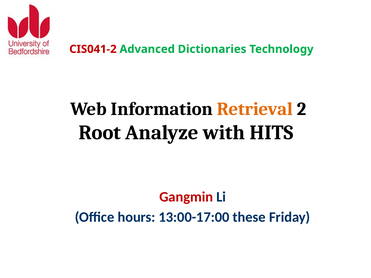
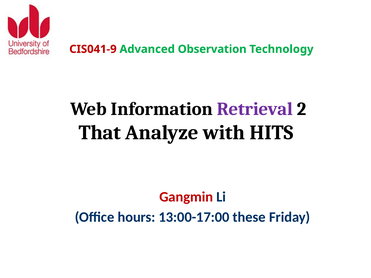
CIS041-2: CIS041-2 -> CIS041-9
Dictionaries: Dictionaries -> Observation
Retrieval colour: orange -> purple
Root: Root -> That
